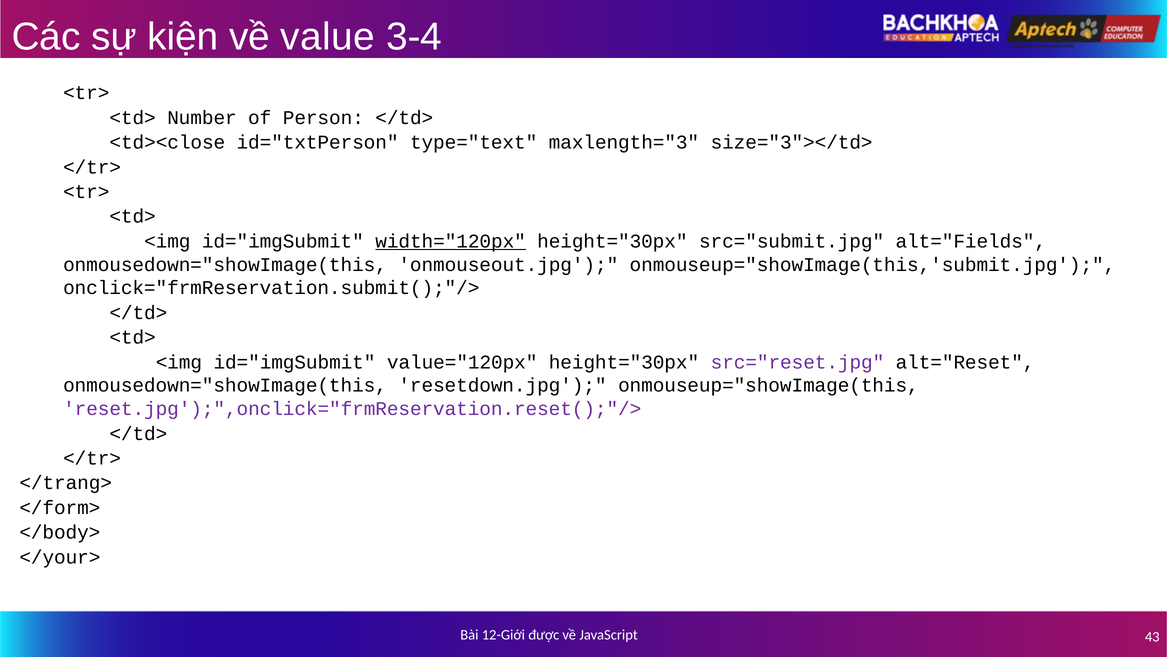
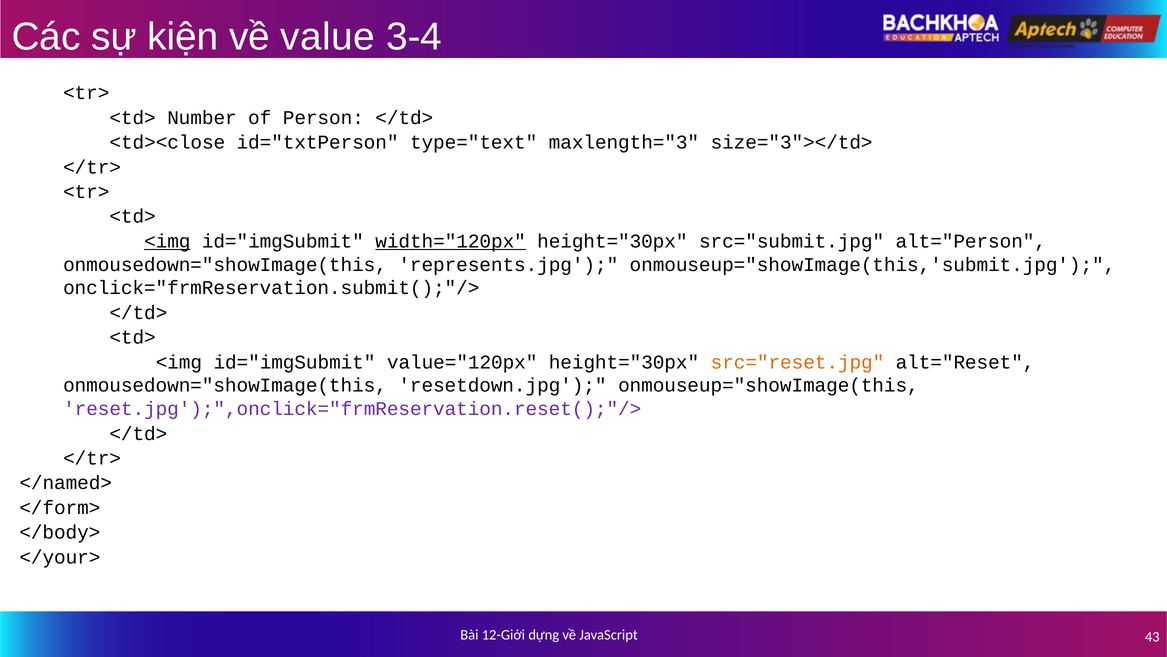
<img at (167, 241) underline: none -> present
alt="Fields: alt="Fields -> alt="Person
onmouseout.jpg: onmouseout.jpg -> represents.jpg
src="reset.jpg colour: purple -> orange
</trang>: </trang> -> </named>
được: được -> dựng
